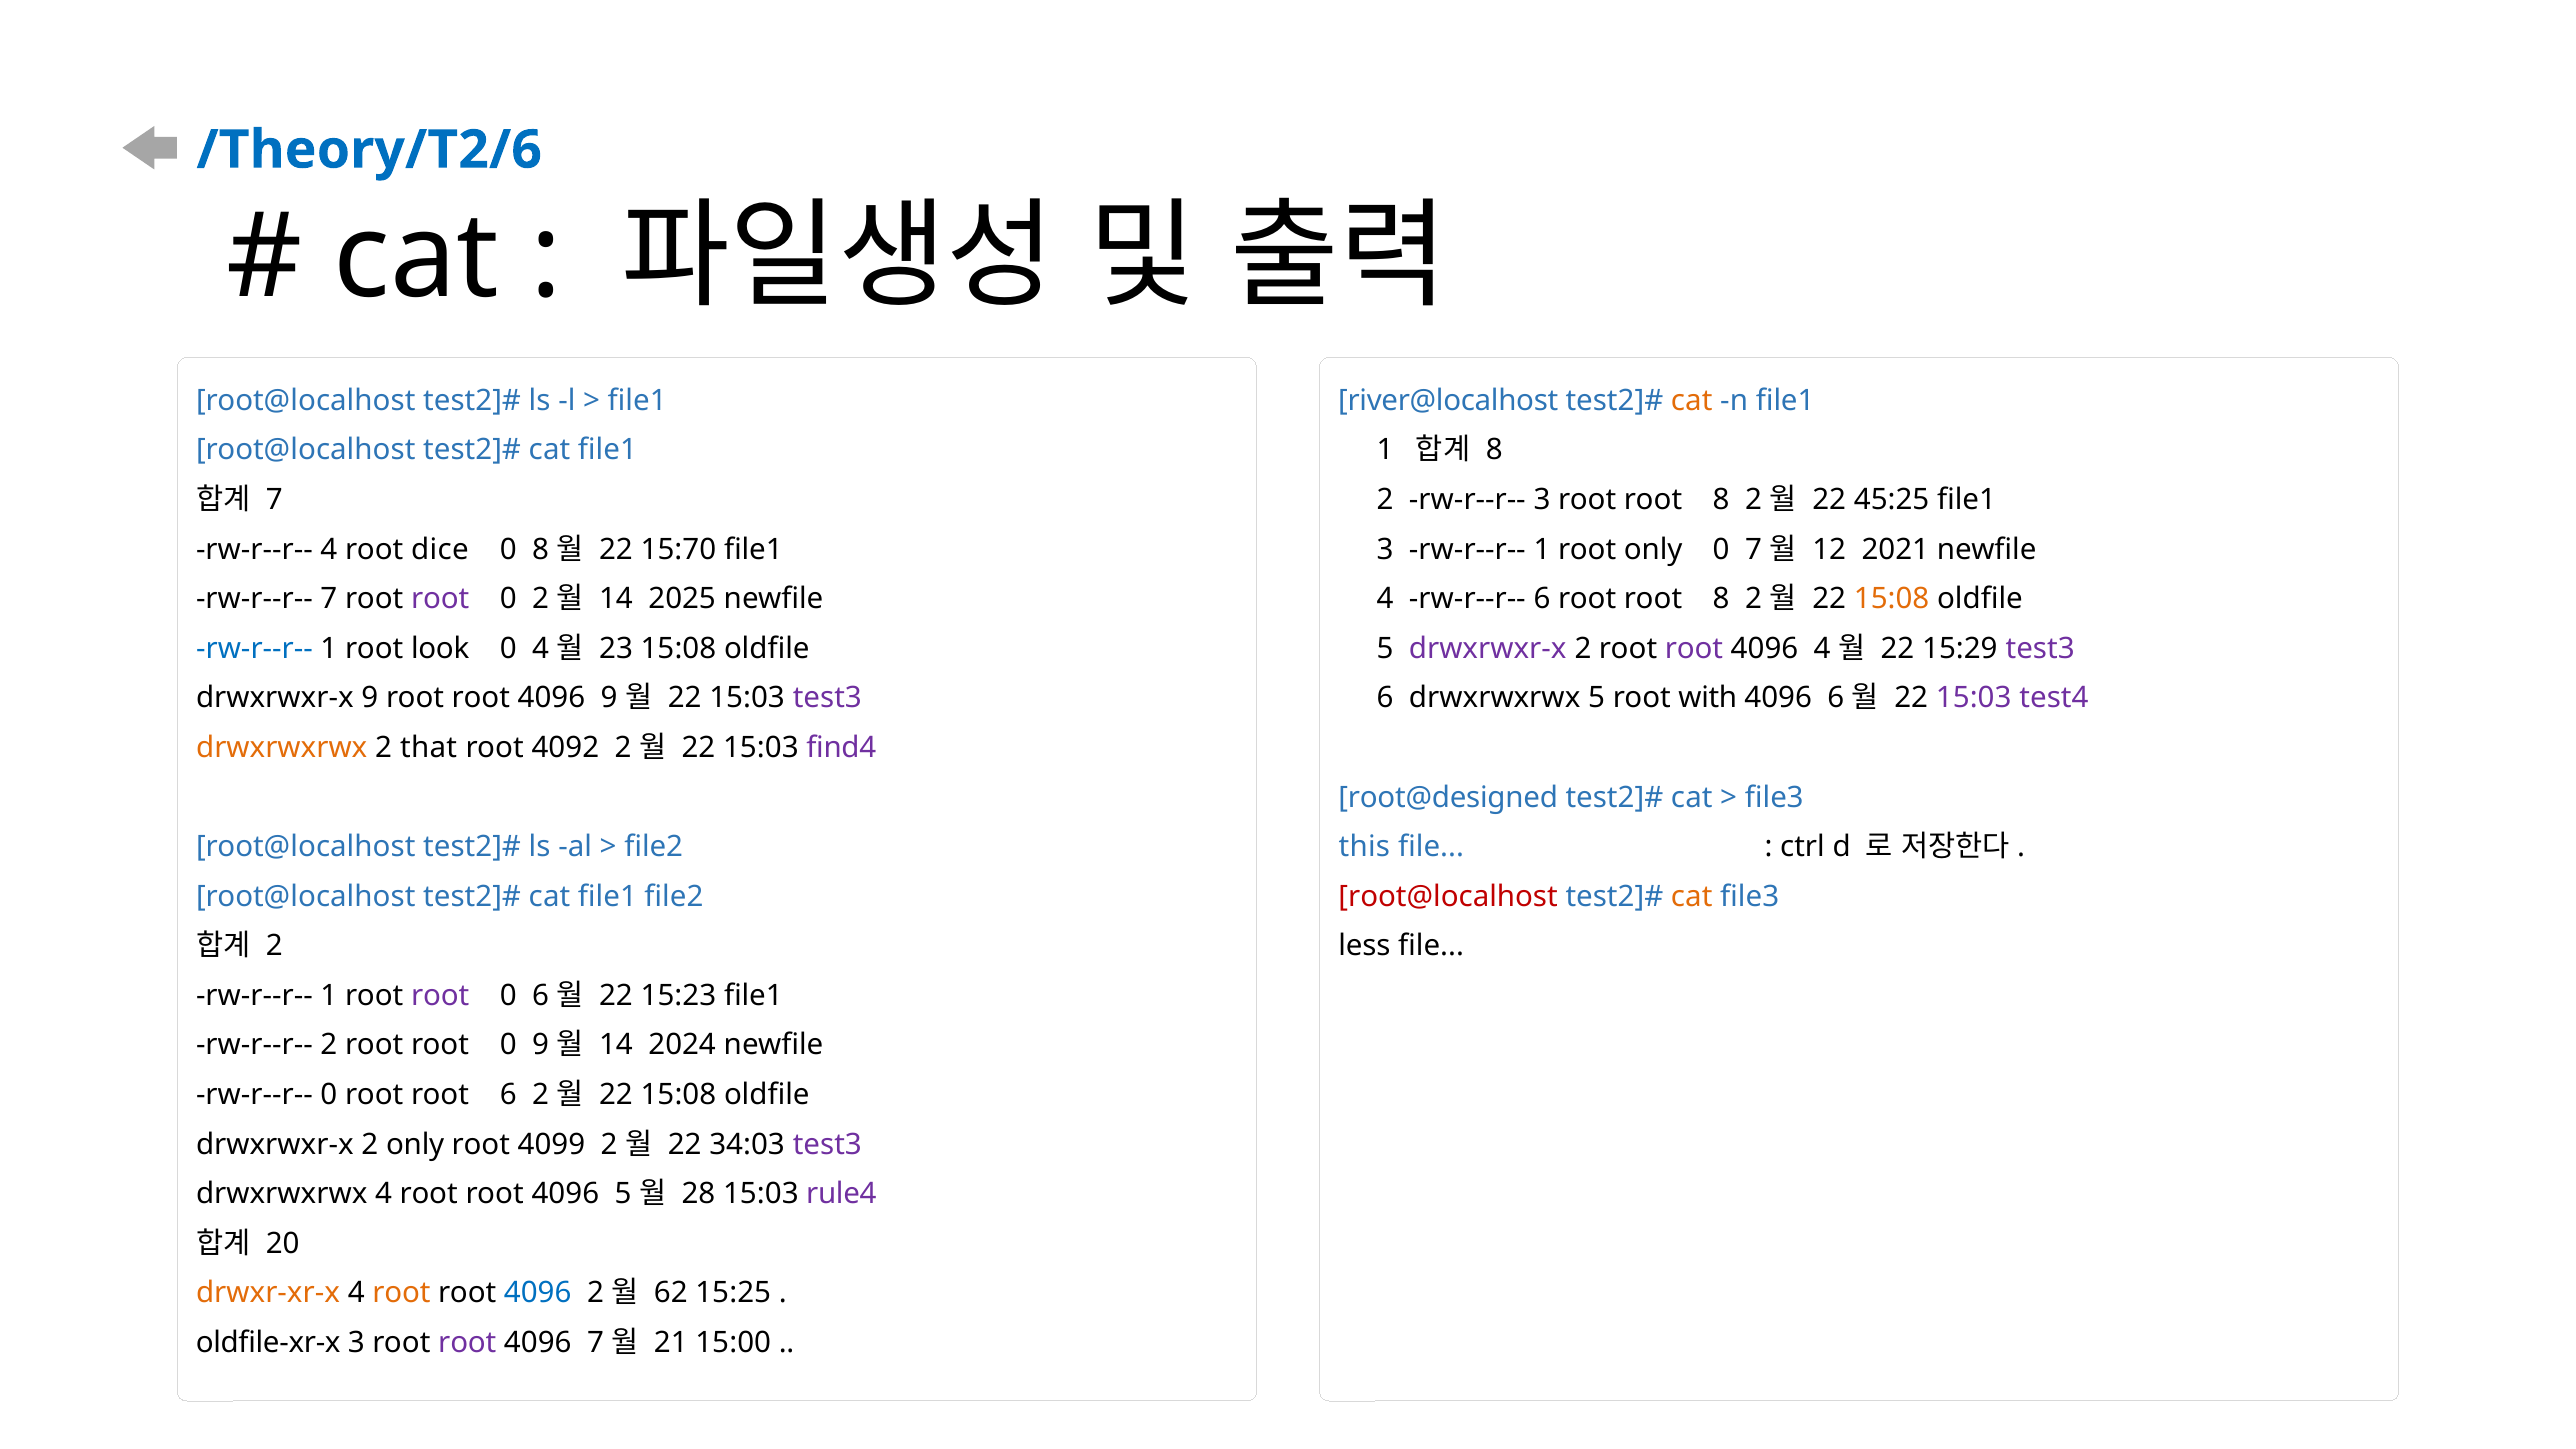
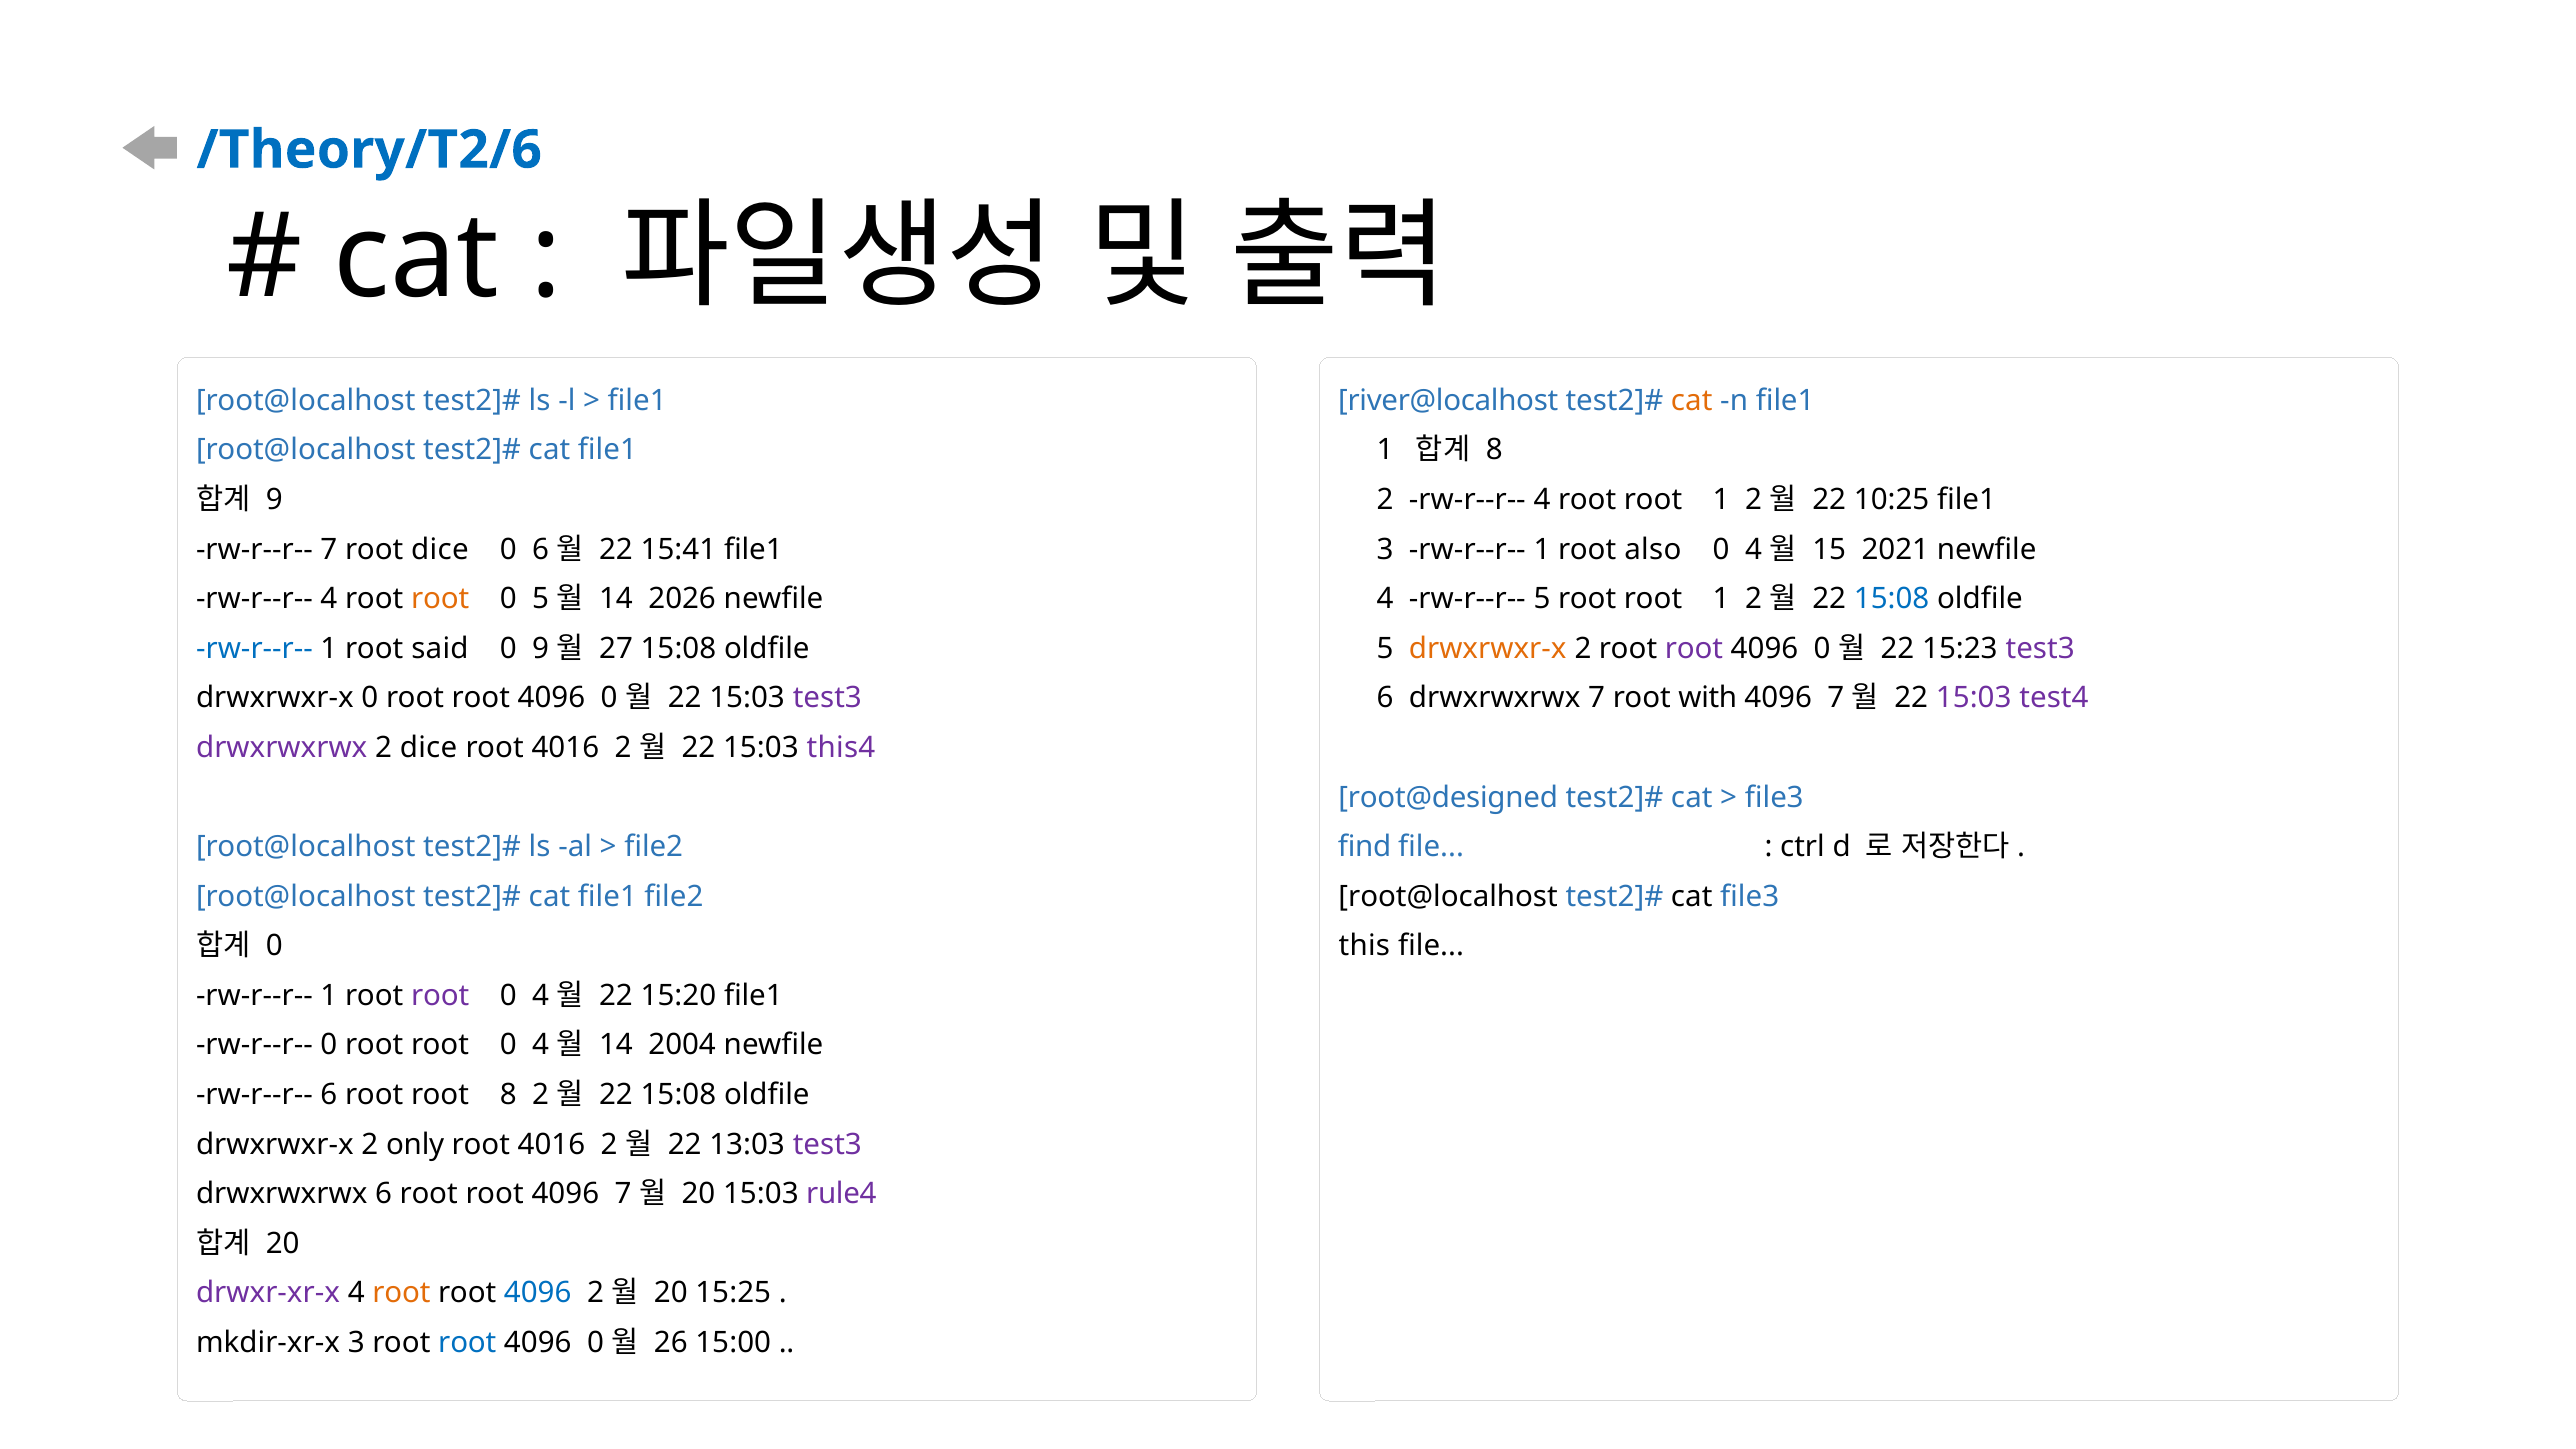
7 at (274, 500): 7 -> 9
2 rw-r--r-- 3: 3 -> 4
8 at (1721, 500): 8 -> 1
45:25: 45:25 -> 10:25
rw-r--r-- 4: 4 -> 7
0 8: 8 -> 6
15:70: 15:70 -> 15:41
root only: only -> also
7 at (1754, 549): 7 -> 4
12: 12 -> 15
7 at (329, 599): 7 -> 4
root at (440, 599) colour: purple -> orange
0 2: 2 -> 5
2025: 2025 -> 2026
rw-r--r-- 6: 6 -> 5
8 at (1721, 599): 8 -> 1
15:08 at (1892, 599) colour: orange -> blue
look: look -> said
0 4: 4 -> 9
23: 23 -> 27
drwxrwxr-x at (1488, 649) colour: purple -> orange
4 at (1822, 649): 4 -> 0
15:29: 15:29 -> 15:23
drwxrwxr-x 9: 9 -> 0
9 at (609, 698): 9 -> 0
drwxrwxrwx 5: 5 -> 7
6 at (1836, 698): 6 -> 7
drwxrwxrwx at (282, 748) colour: orange -> purple
2 that: that -> dice
4092 at (565, 748): 4092 -> 4016
find4: find4 -> this4
this: this -> find
root@localhost at (1448, 896) colour: red -> black
cat at (1692, 896) colour: orange -> black
2 at (274, 946): 2 -> 0
less: less -> this
6 at (540, 996): 6 -> 4
15:23: 15:23 -> 15:20
rw-r--r-- 2: 2 -> 0
9 at (540, 1045): 9 -> 4
2024: 2024 -> 2004
rw-r--r-- 0: 0 -> 6
root 6: 6 -> 8
4099 at (551, 1144): 4099 -> 4016
34:03: 34:03 -> 13:03
drwxrwxrwx 4: 4 -> 6
root 4096 5: 5 -> 7
28 at (699, 1194): 28 -> 20
drwxr-xr-x colour: orange -> purple
62 at (671, 1293): 62 -> 20
oldfile-xr-x: oldfile-xr-x -> mkdir-xr-x
root at (467, 1343) colour: purple -> blue
7 at (596, 1343): 7 -> 0
21: 21 -> 26
